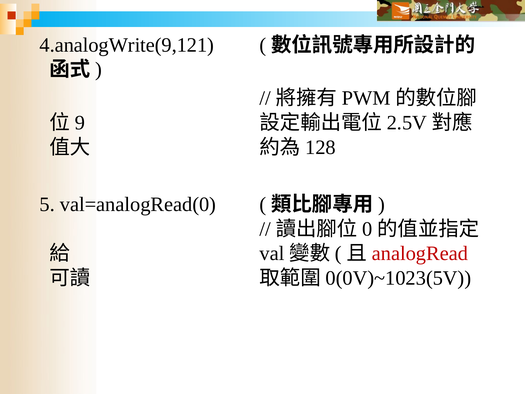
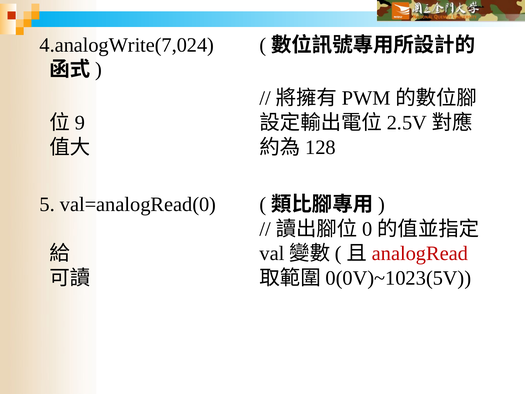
4.analogWrite(9,121: 4.analogWrite(9,121 -> 4.analogWrite(7,024
